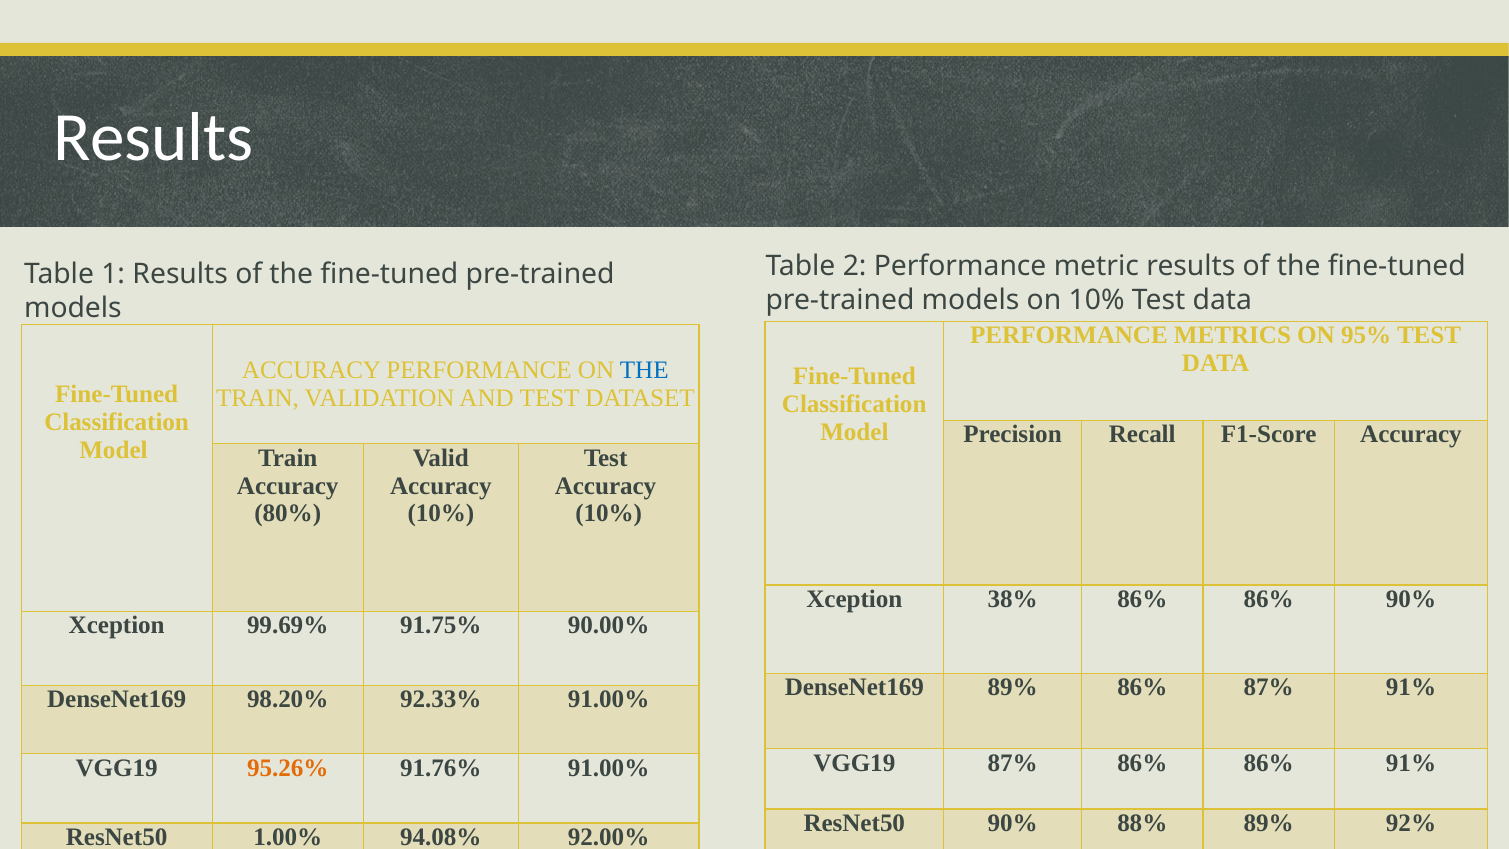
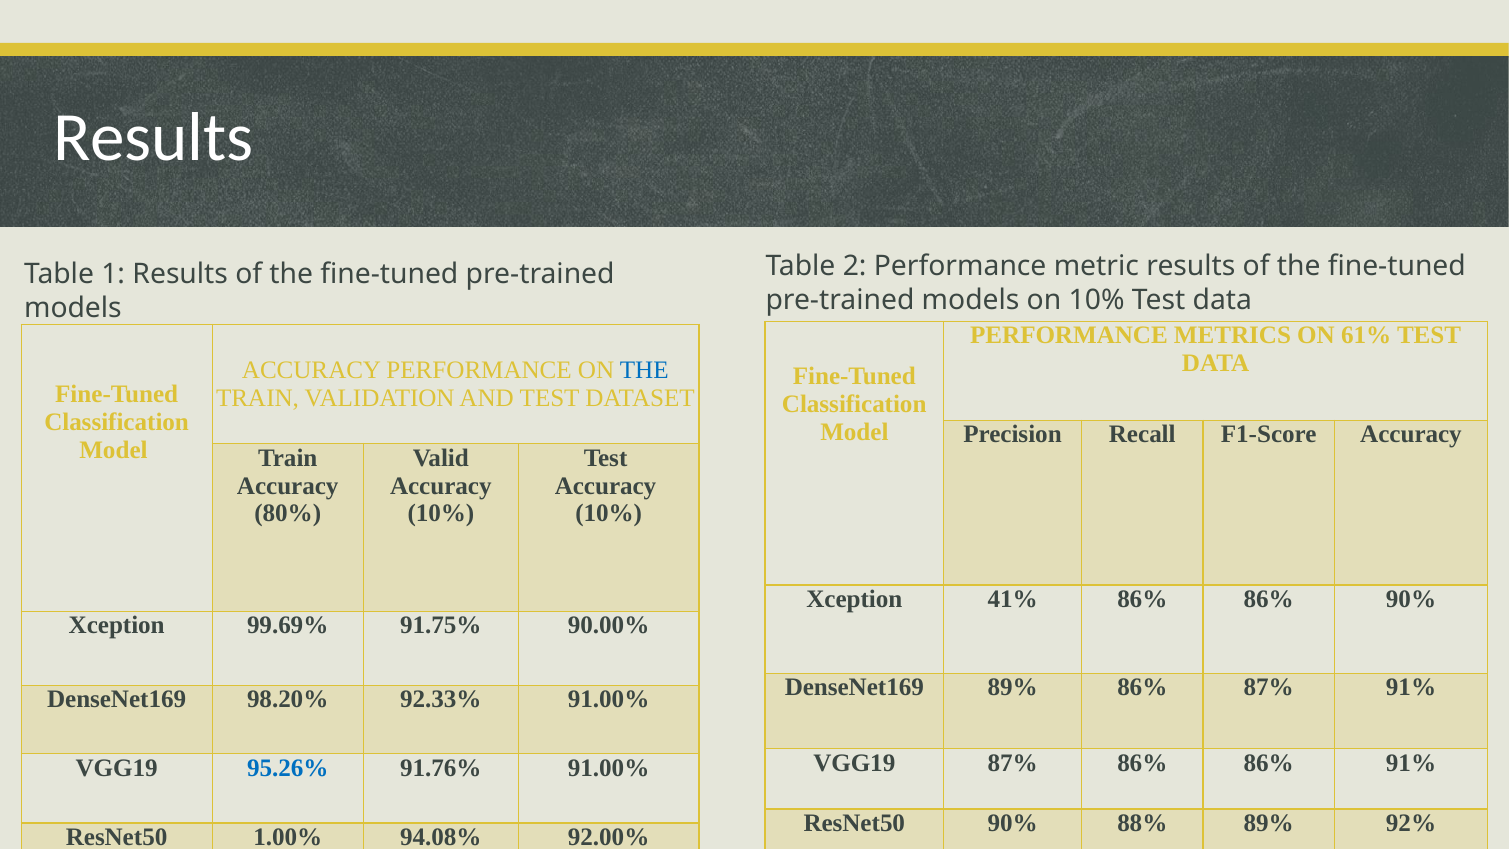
95%: 95% -> 61%
38%: 38% -> 41%
95.26% colour: orange -> blue
